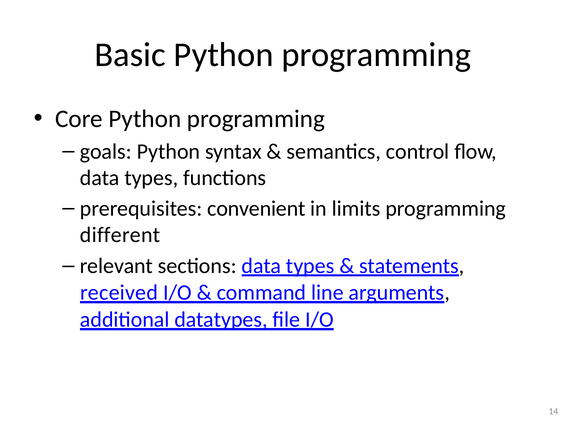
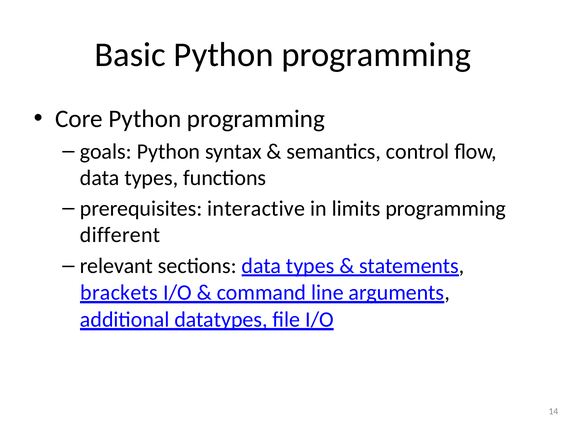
convenient: convenient -> interactive
received: received -> brackets
